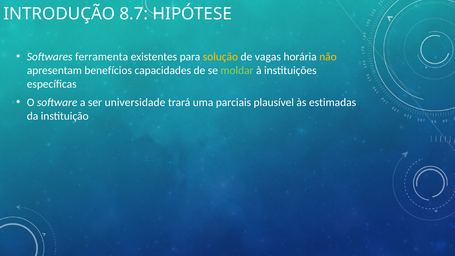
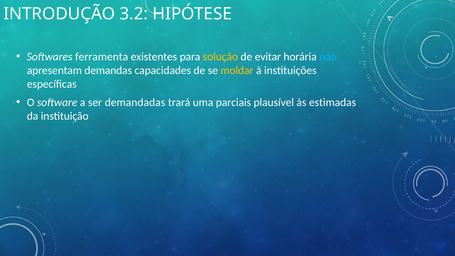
8.7: 8.7 -> 3.2
vagas: vagas -> evitar
não colour: yellow -> light blue
benefícios: benefícios -> demandas
moldar colour: light green -> yellow
universidade: universidade -> demandadas
